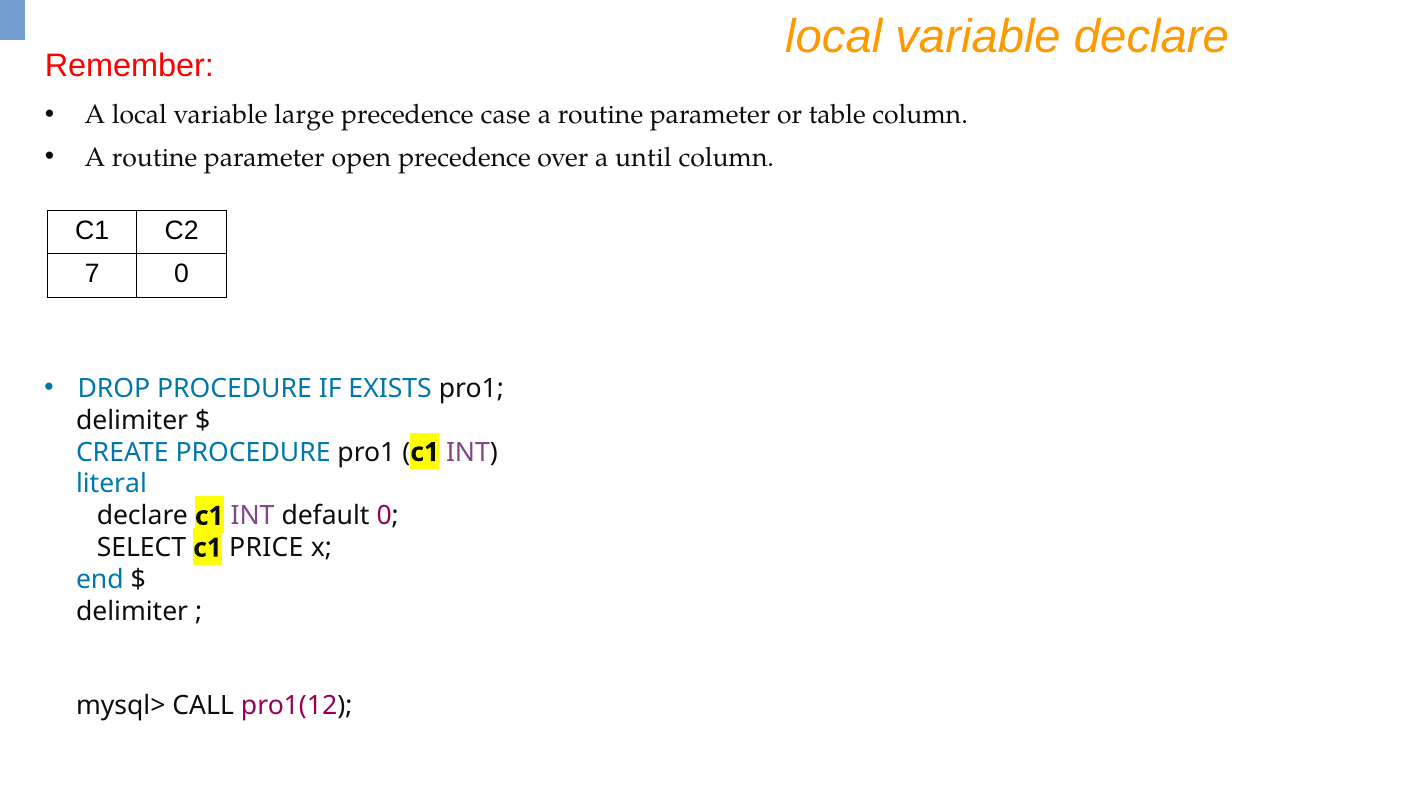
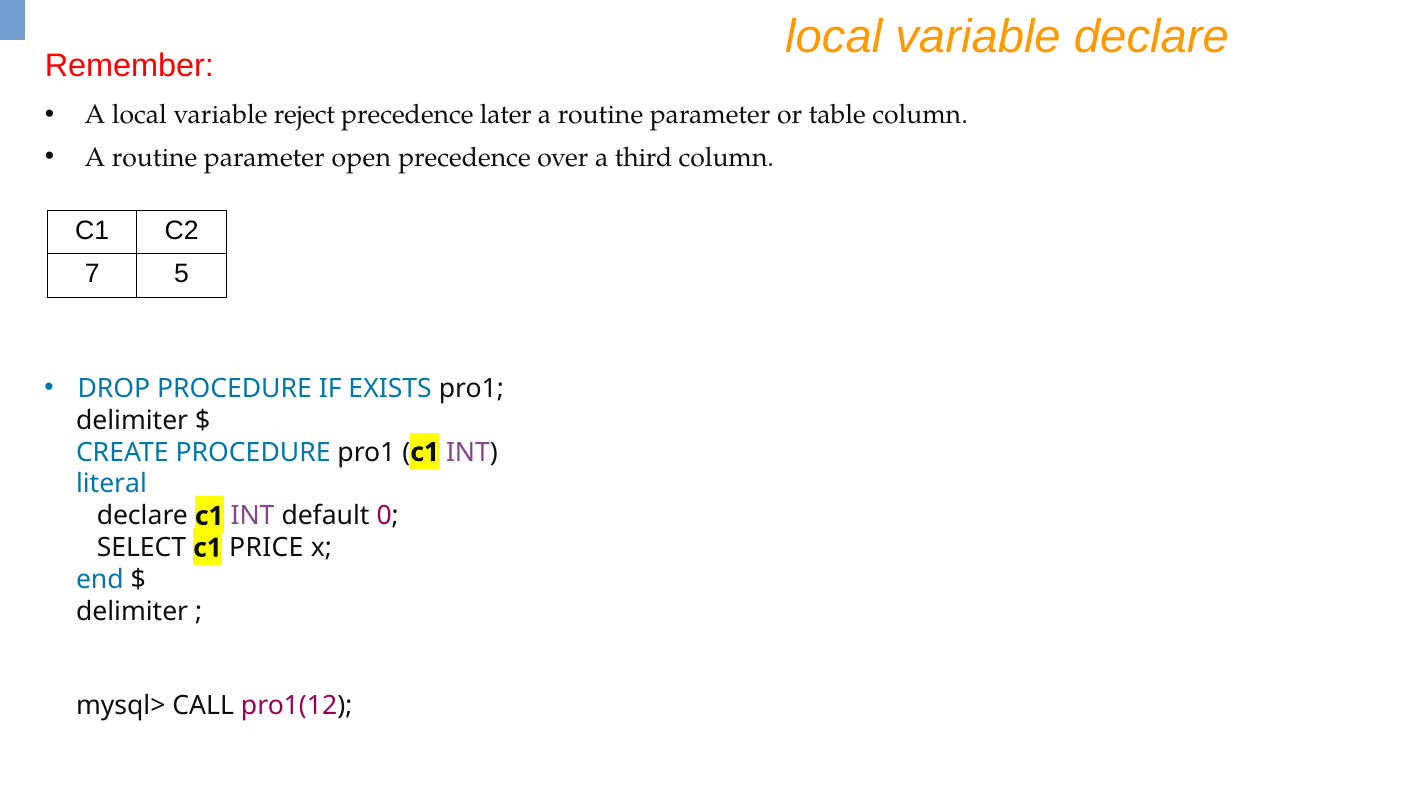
large: large -> reject
case: case -> later
until: until -> third
7 0: 0 -> 5
